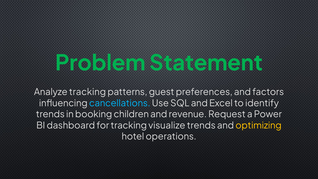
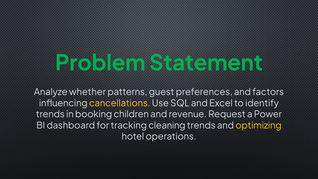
Analyze tracking: tracking -> whether
cancellations colour: light blue -> yellow
visualize: visualize -> cleaning
